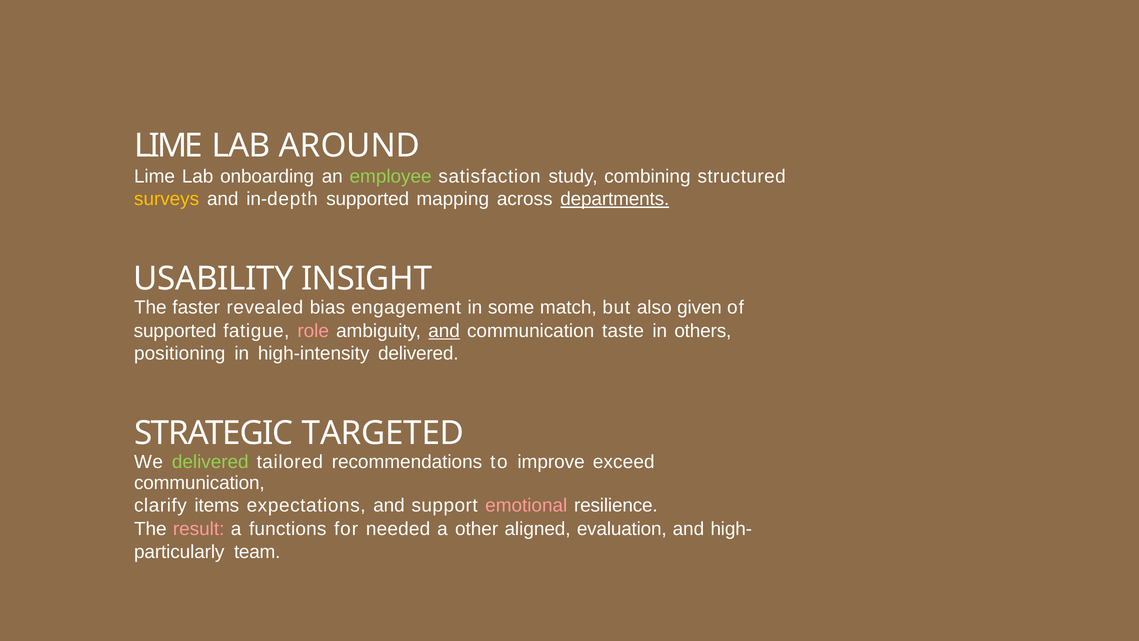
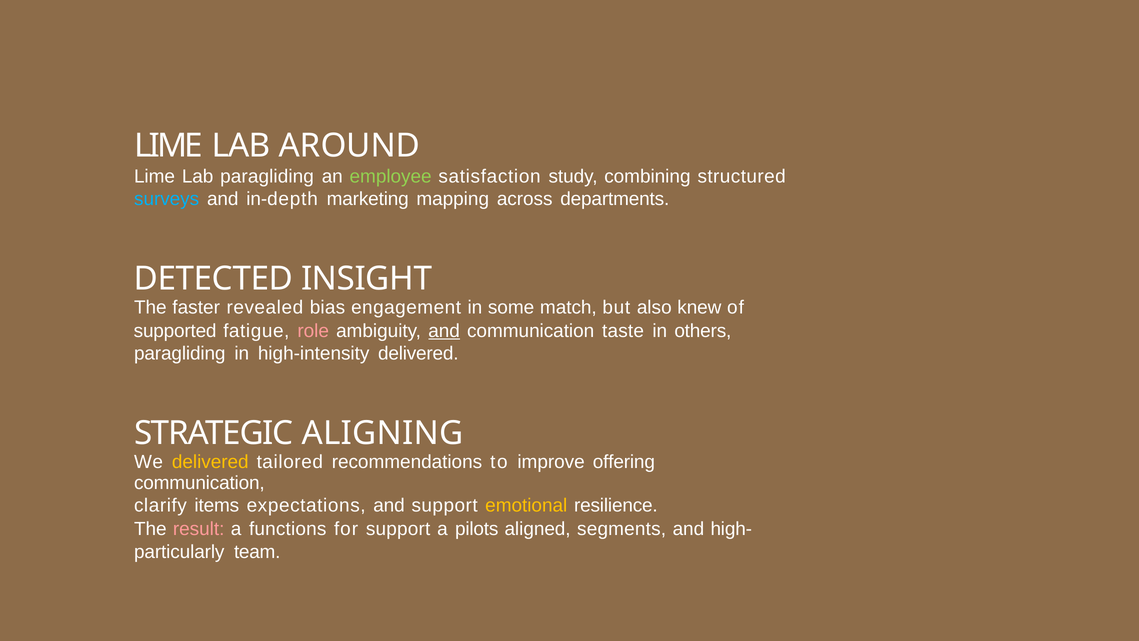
Lab onboarding: onboarding -> paragliding
surveys colour: yellow -> light blue
in-depth supported: supported -> marketing
departments underline: present -> none
USABILITY: USABILITY -> DETECTED
given: given -> knew
positioning at (180, 353): positioning -> paragliding
TARGETED: TARGETED -> ALIGNING
delivered at (210, 462) colour: light green -> yellow
exceed: exceed -> offering
emotional colour: pink -> yellow
for needed: needed -> support
other: other -> pilots
evaluation: evaluation -> segments
